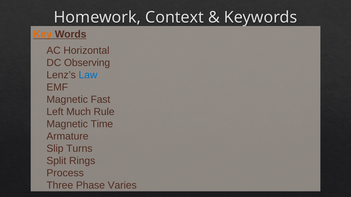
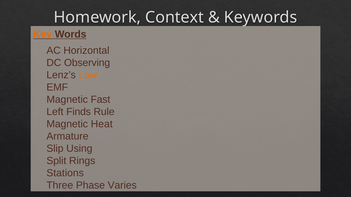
Law colour: blue -> orange
Much: Much -> Finds
Time: Time -> Heat
Turns: Turns -> Using
Process: Process -> Stations
